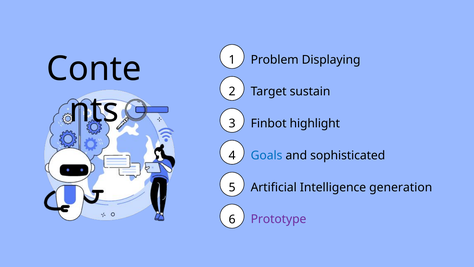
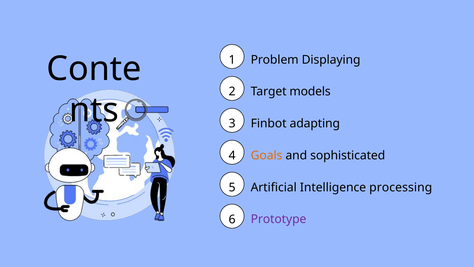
sustain: sustain -> models
highlight: highlight -> adapting
Goals colour: blue -> orange
generation: generation -> processing
